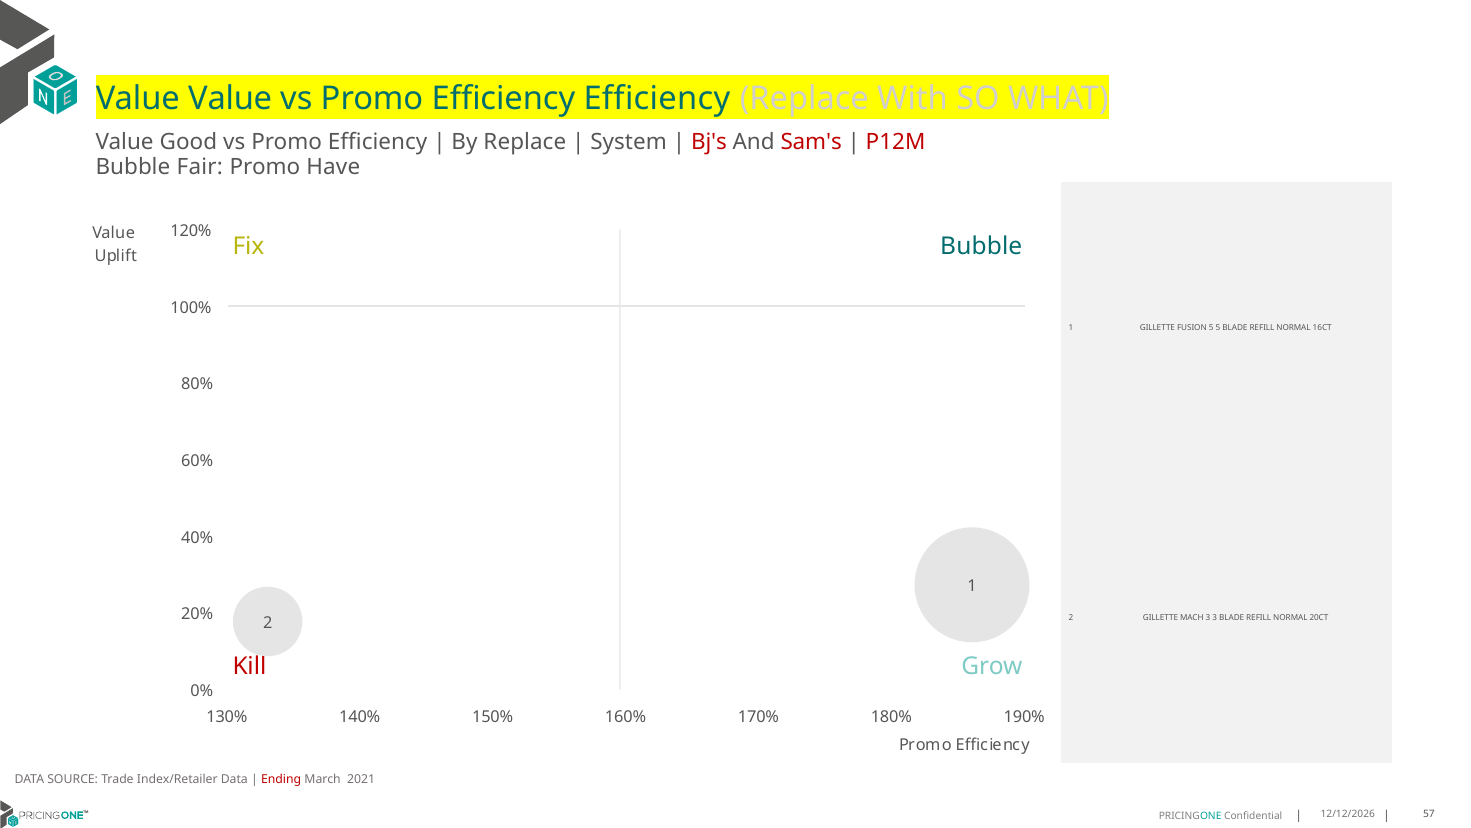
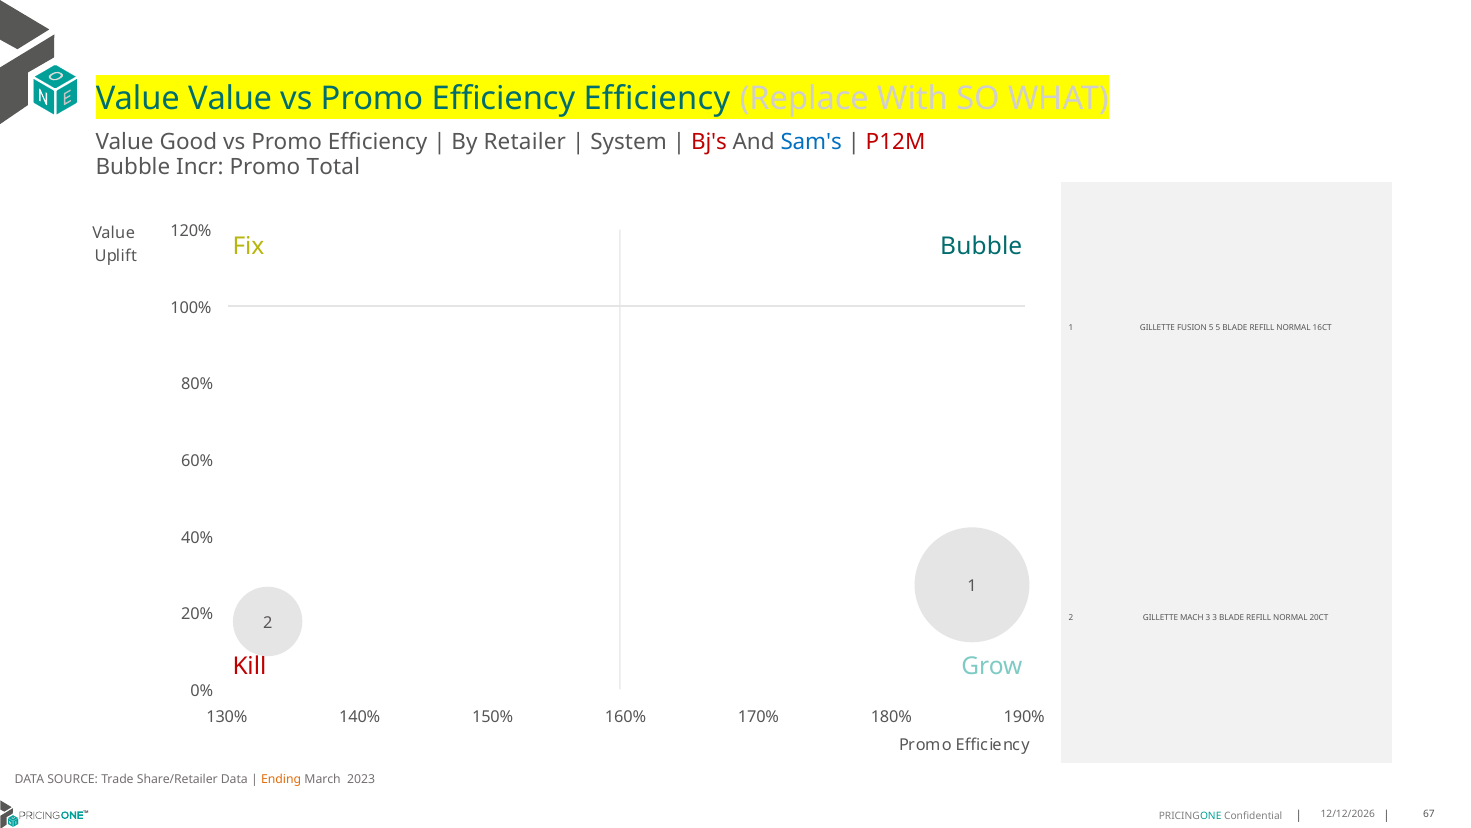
By Replace: Replace -> Retailer
Sam's colour: red -> blue
Fair: Fair -> Incr
Have: Have -> Total
Index/Retailer: Index/Retailer -> Share/Retailer
Ending colour: red -> orange
2021: 2021 -> 2023
57: 57 -> 67
